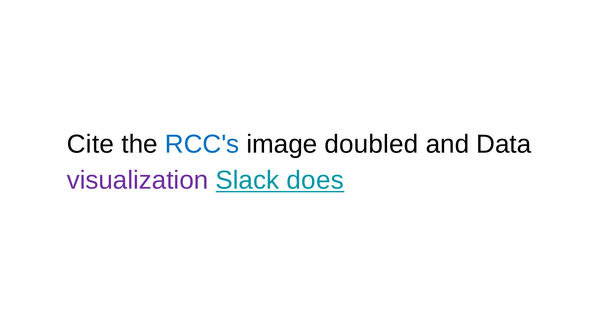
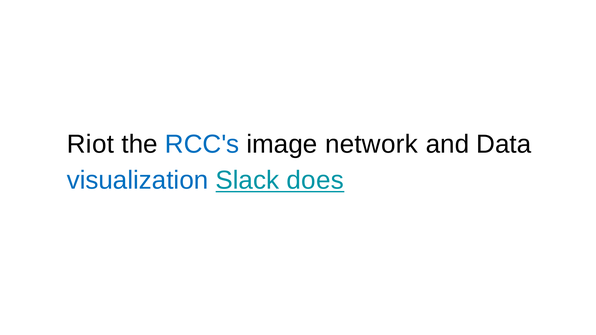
Cite: Cite -> Riot
doubled: doubled -> network
visualization colour: purple -> blue
